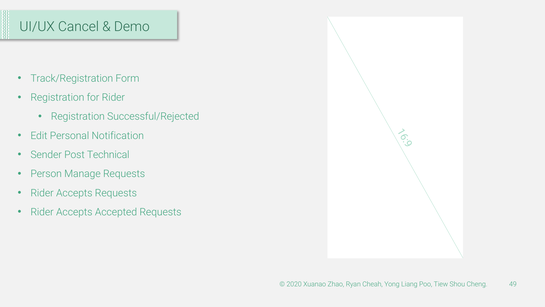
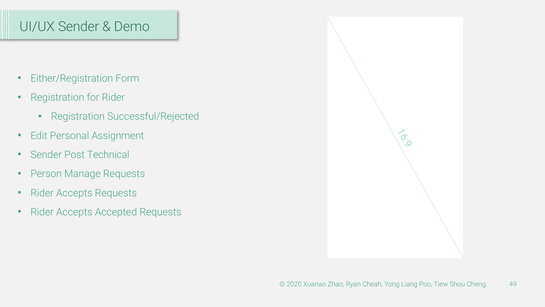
UI/UX Cancel: Cancel -> Sender
Track/Registration: Track/Registration -> Either/Registration
Notification: Notification -> Assignment
